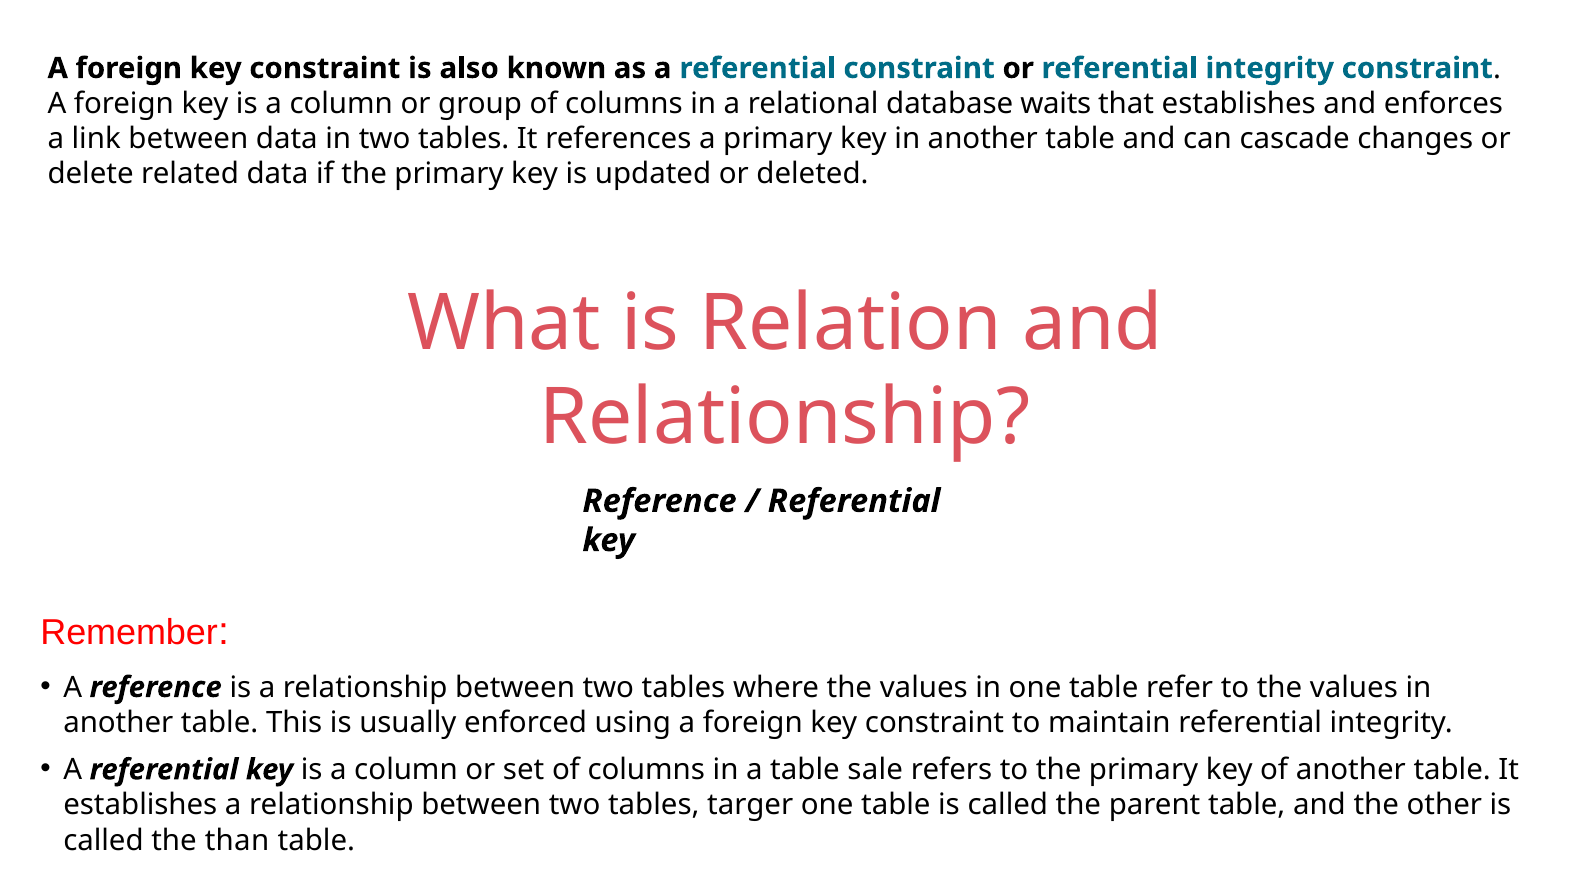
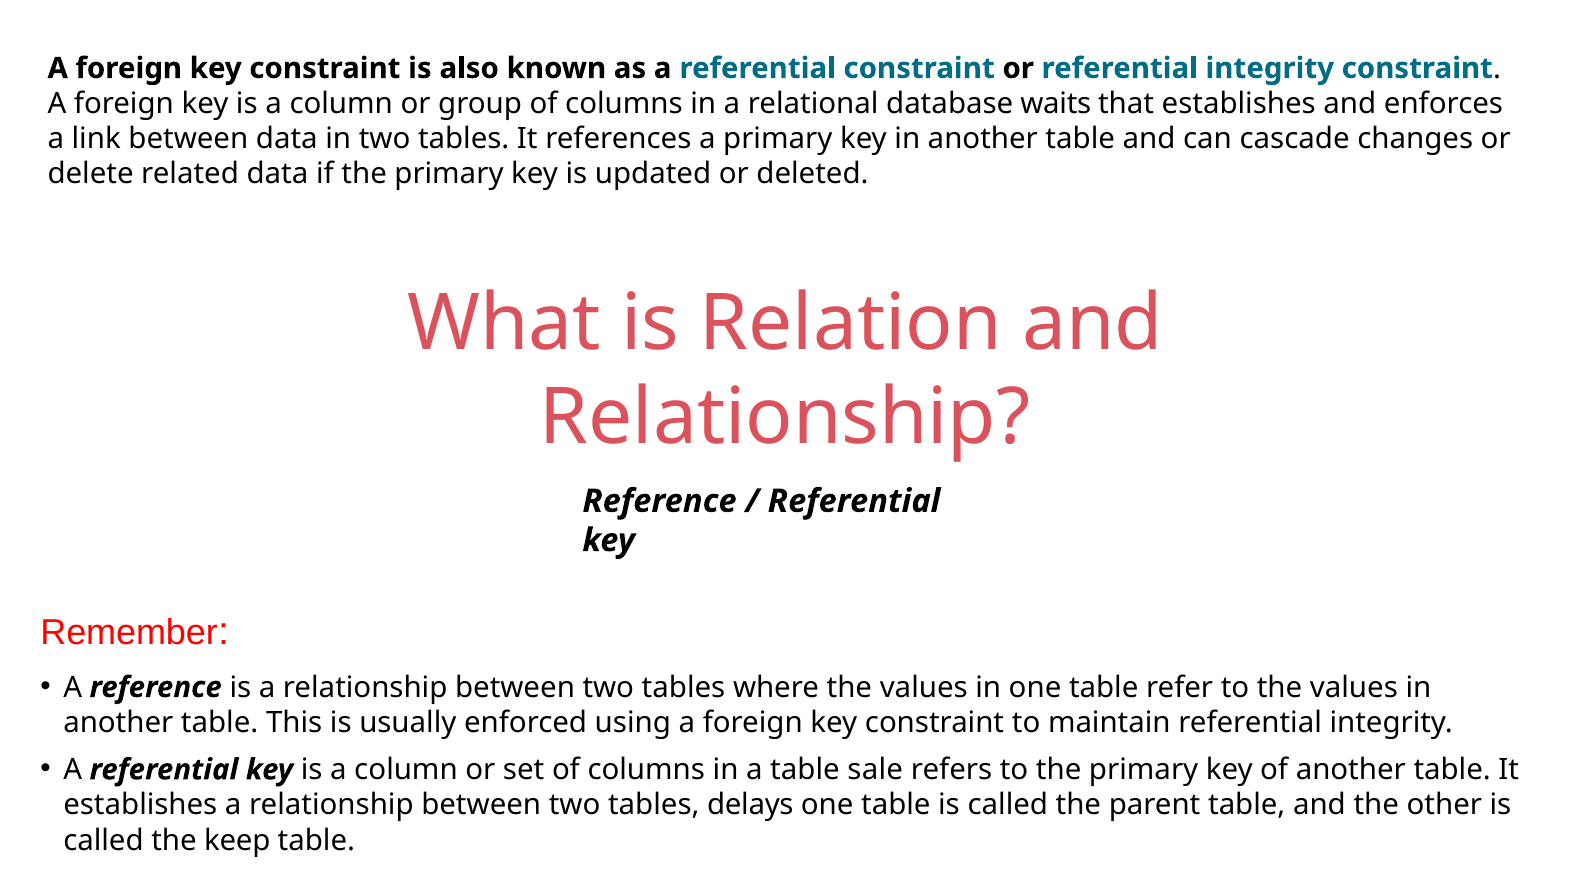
targer: targer -> delays
than: than -> keep
